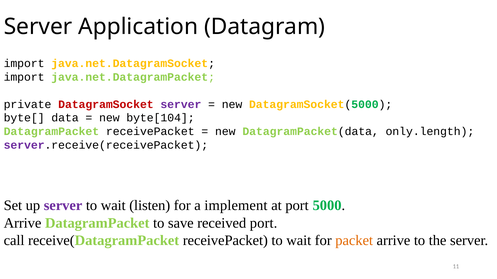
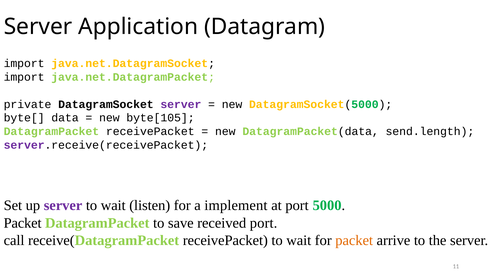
DatagramSocket colour: red -> black
byte[104: byte[104 -> byte[105
only.length: only.length -> send.length
Arrive at (23, 223): Arrive -> Packet
